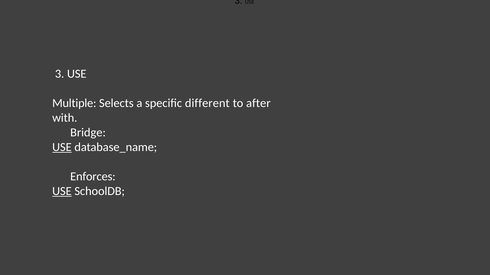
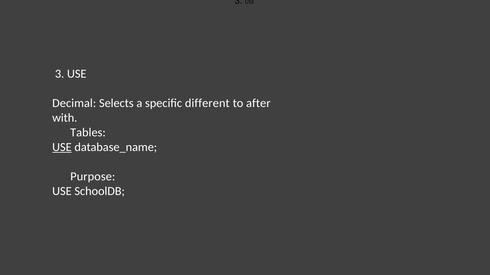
Multiple: Multiple -> Decimal
Bridge: Bridge -> Tables
Enforces: Enforces -> Purpose
USE at (62, 192) underline: present -> none
